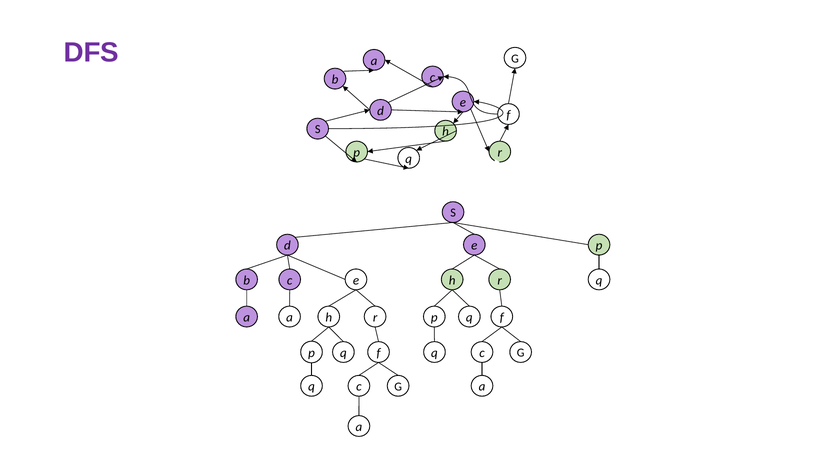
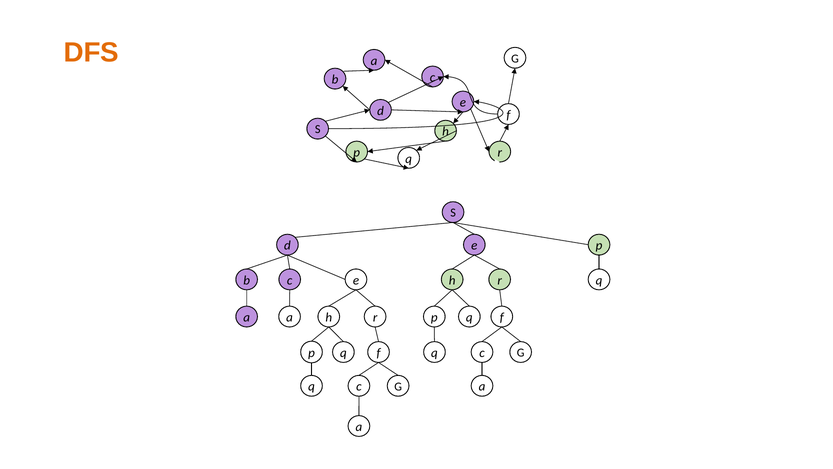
DFS colour: purple -> orange
